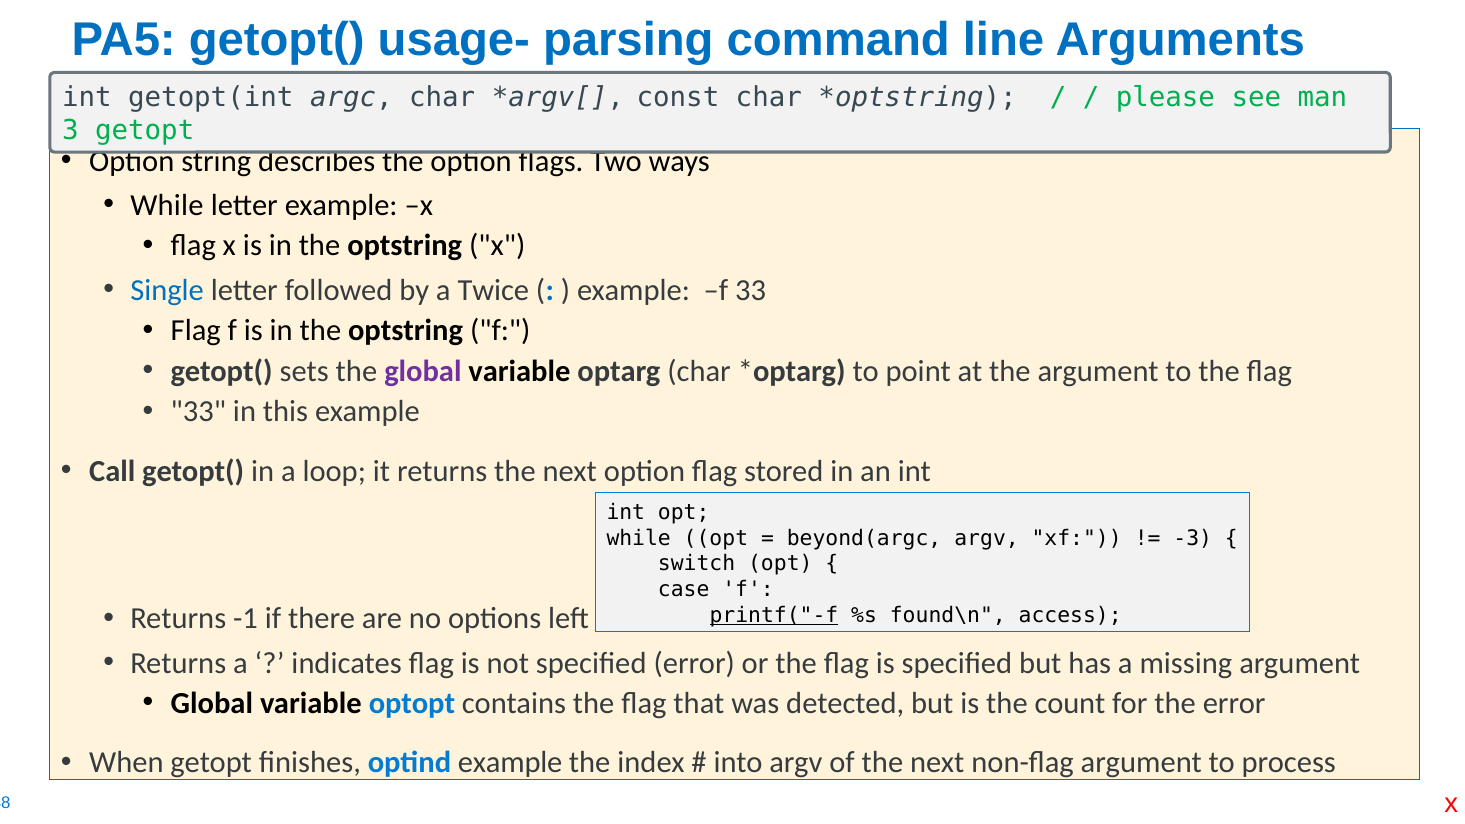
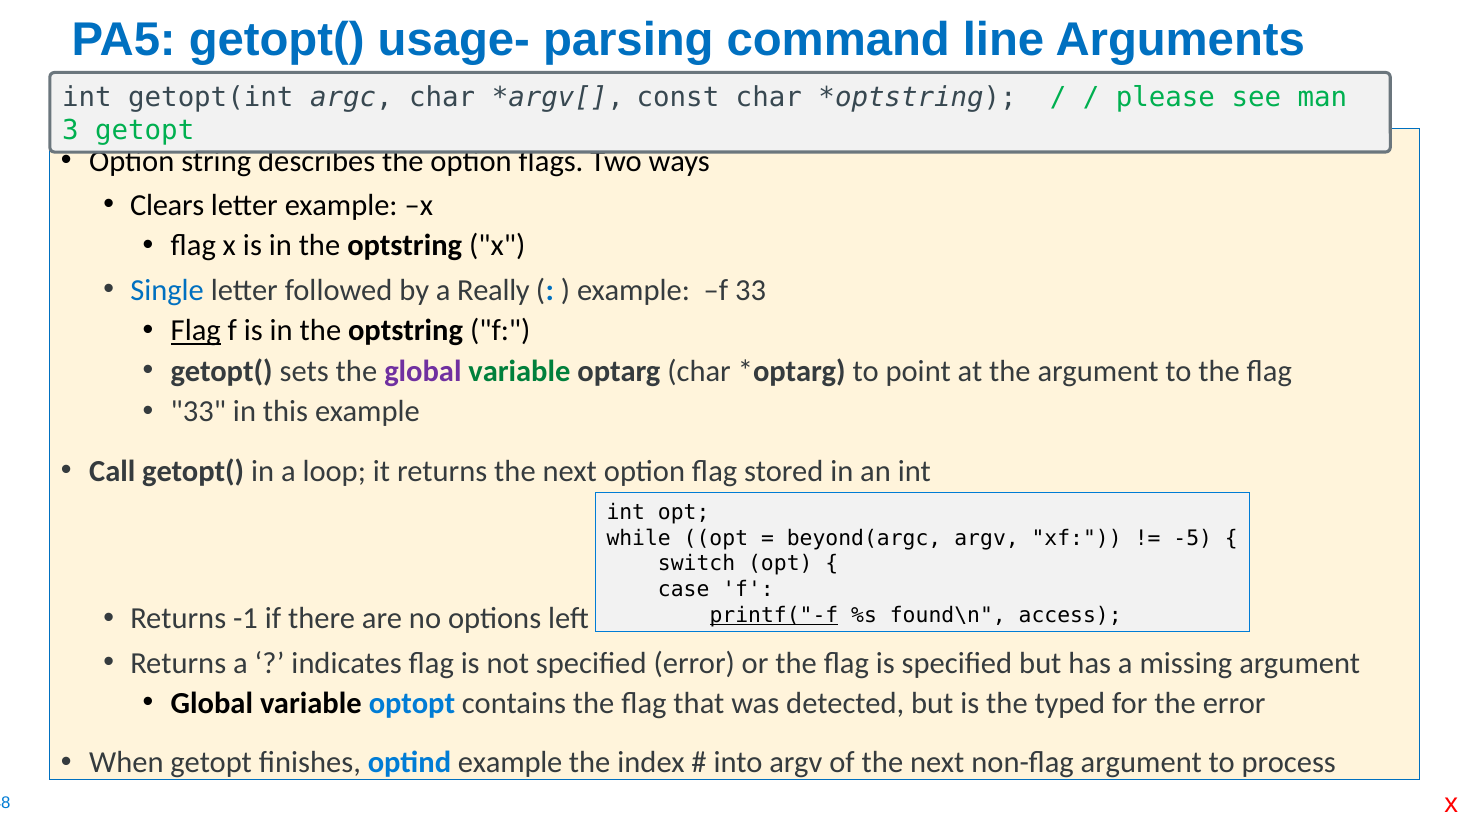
While at (167, 206): While -> Clears
Twice: Twice -> Really
Flag at (196, 331) underline: none -> present
variable at (519, 371) colour: black -> green
-3: -3 -> -5
count: count -> typed
